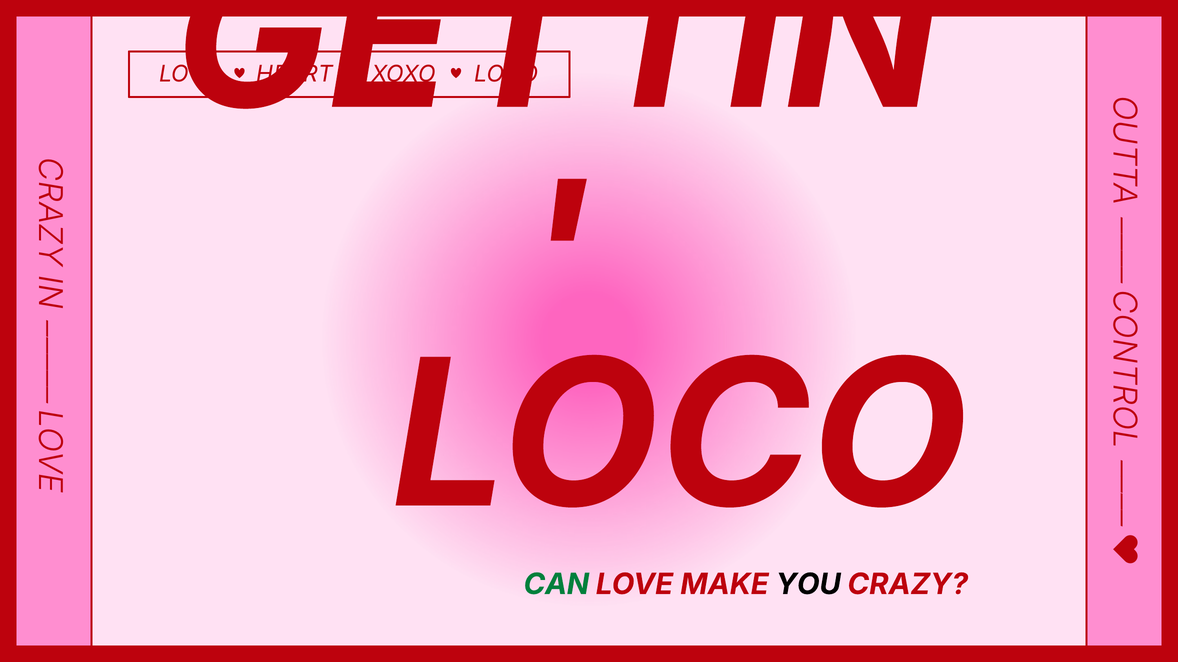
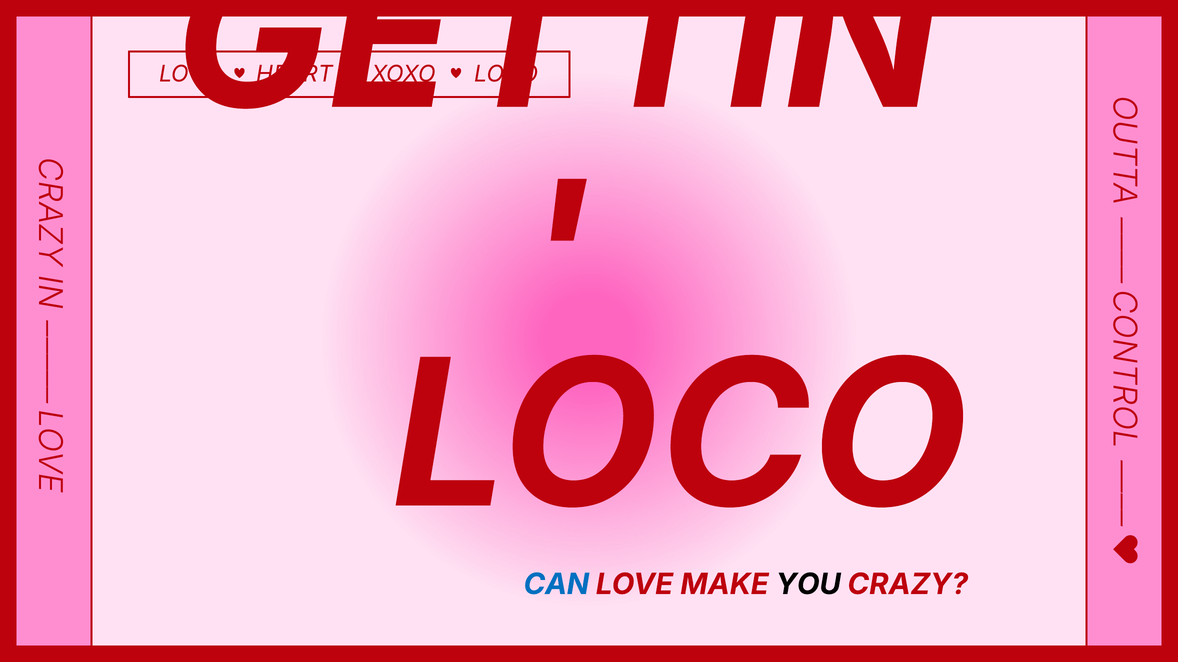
CAN colour: green -> blue
